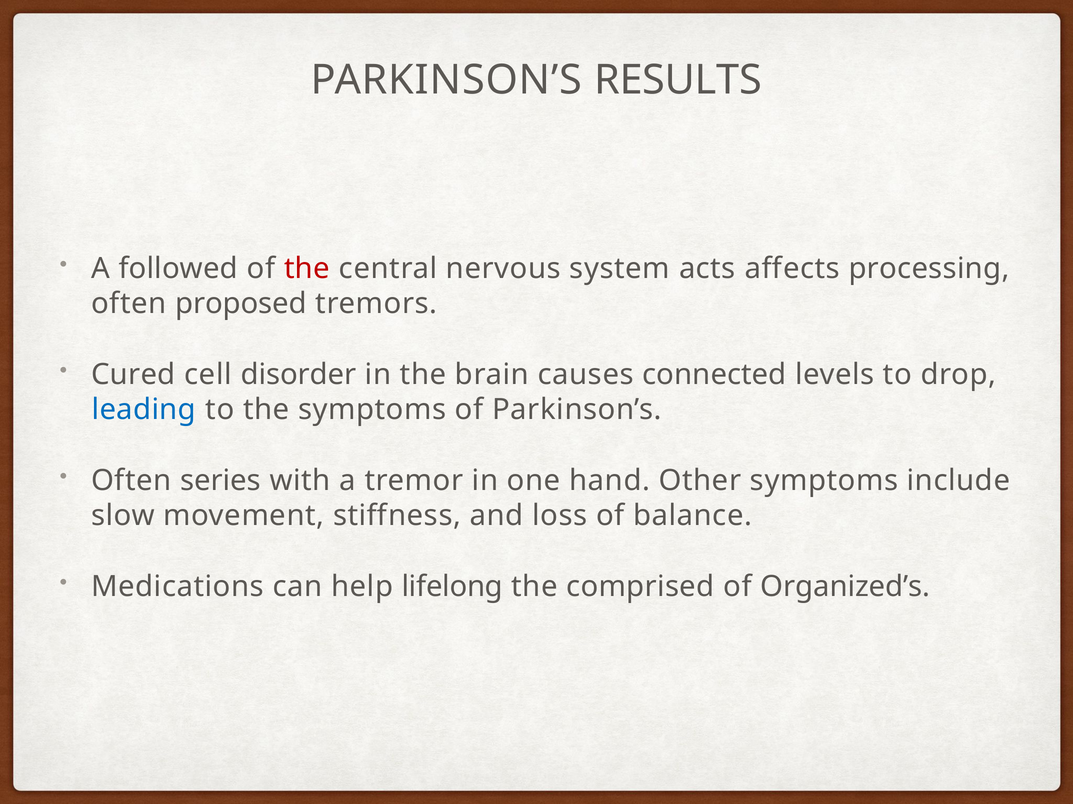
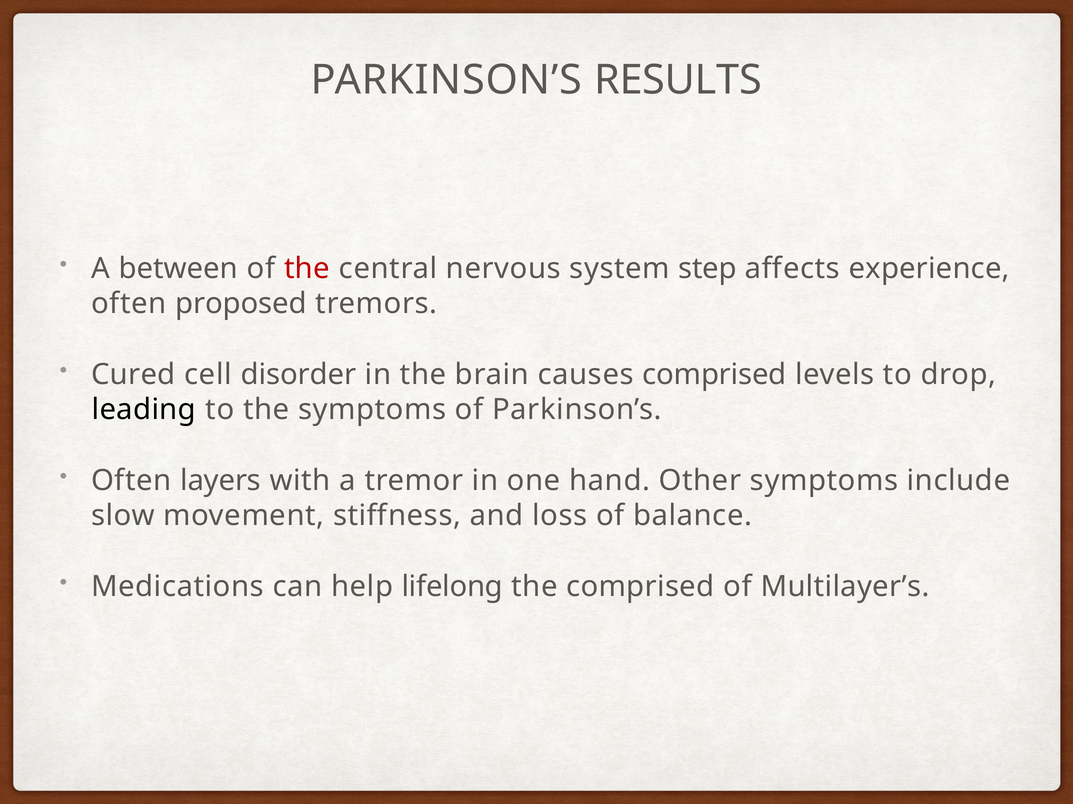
followed: followed -> between
acts: acts -> step
processing: processing -> experience
causes connected: connected -> comprised
leading colour: blue -> black
series: series -> layers
Organized’s: Organized’s -> Multilayer’s
